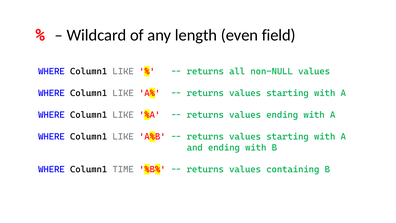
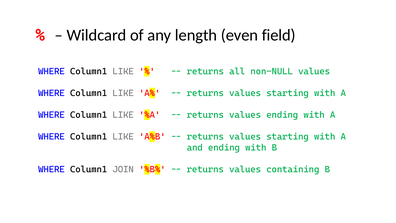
TIME: TIME -> JOIN
